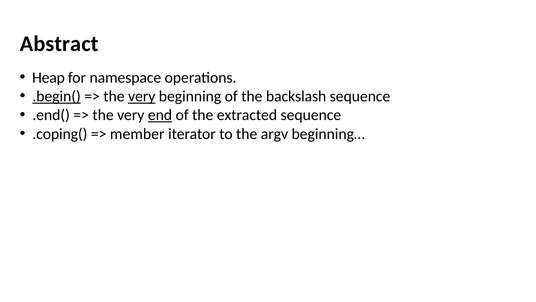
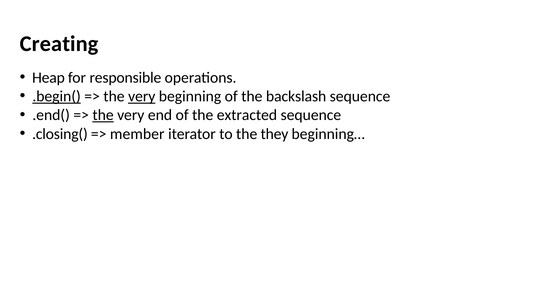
Abstract: Abstract -> Creating
namespace: namespace -> responsible
the at (103, 115) underline: none -> present
end underline: present -> none
.coping(: .coping( -> .closing(
argv: argv -> they
